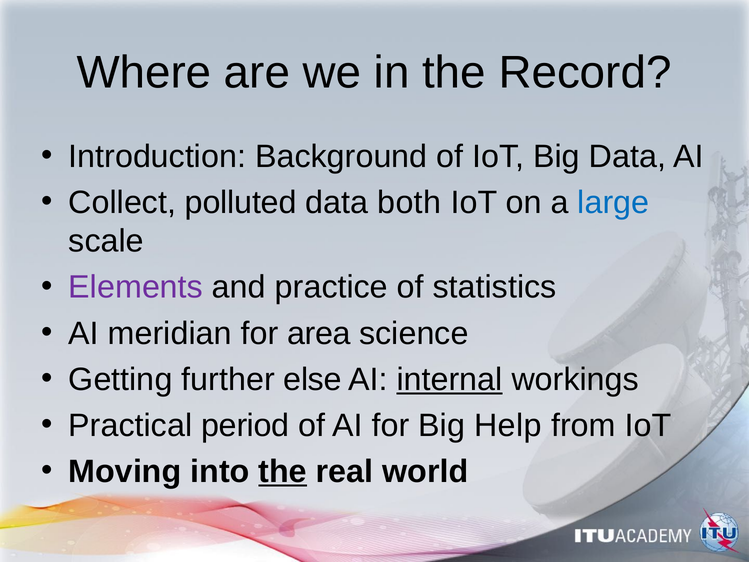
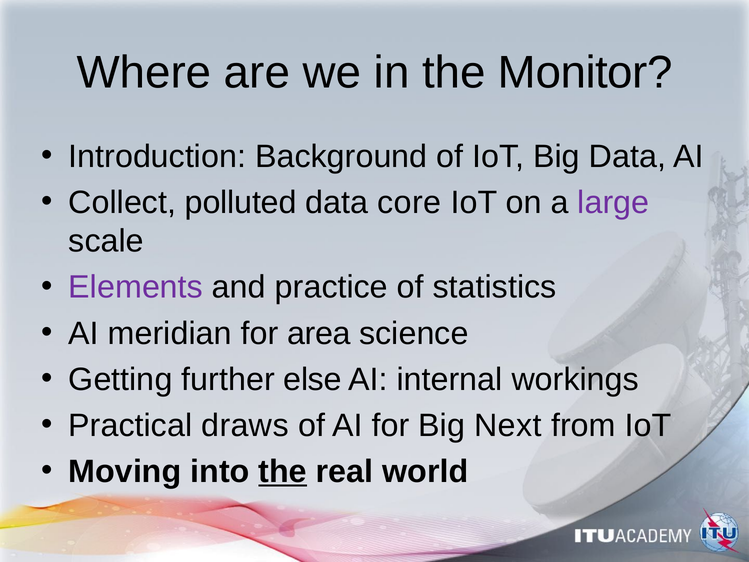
Record: Record -> Monitor
both: both -> core
large colour: blue -> purple
internal underline: present -> none
period: period -> draws
Help: Help -> Next
